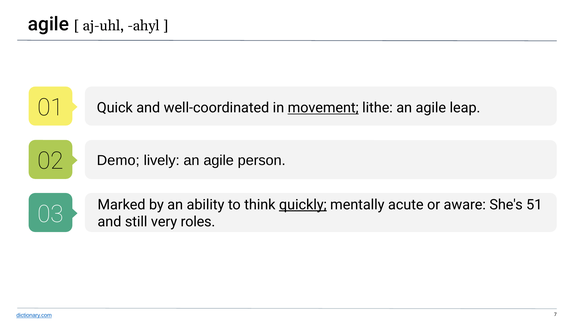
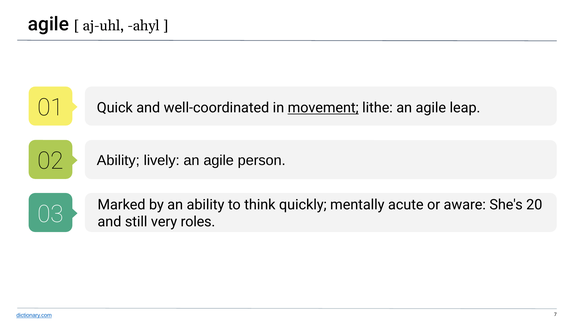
Demo at (118, 160): Demo -> Ability
quickly underline: present -> none
51: 51 -> 20
